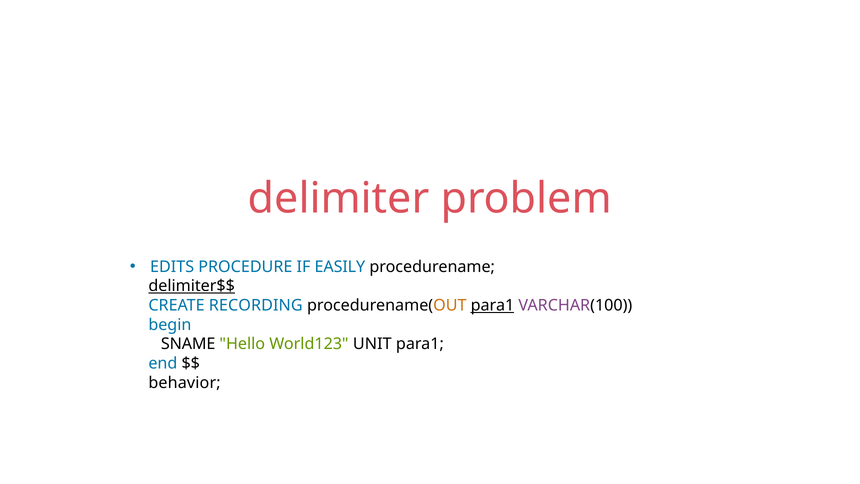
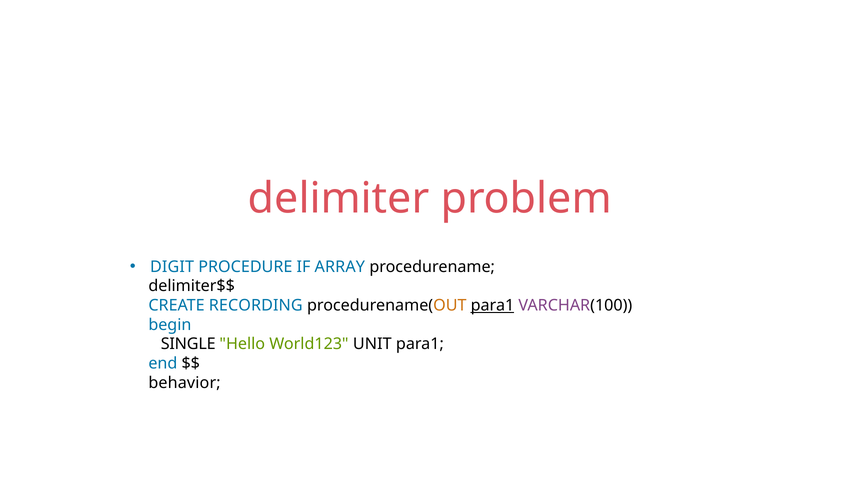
EDITS: EDITS -> DIGIT
EASILY: EASILY -> ARRAY
delimiter$$ underline: present -> none
SNAME: SNAME -> SINGLE
